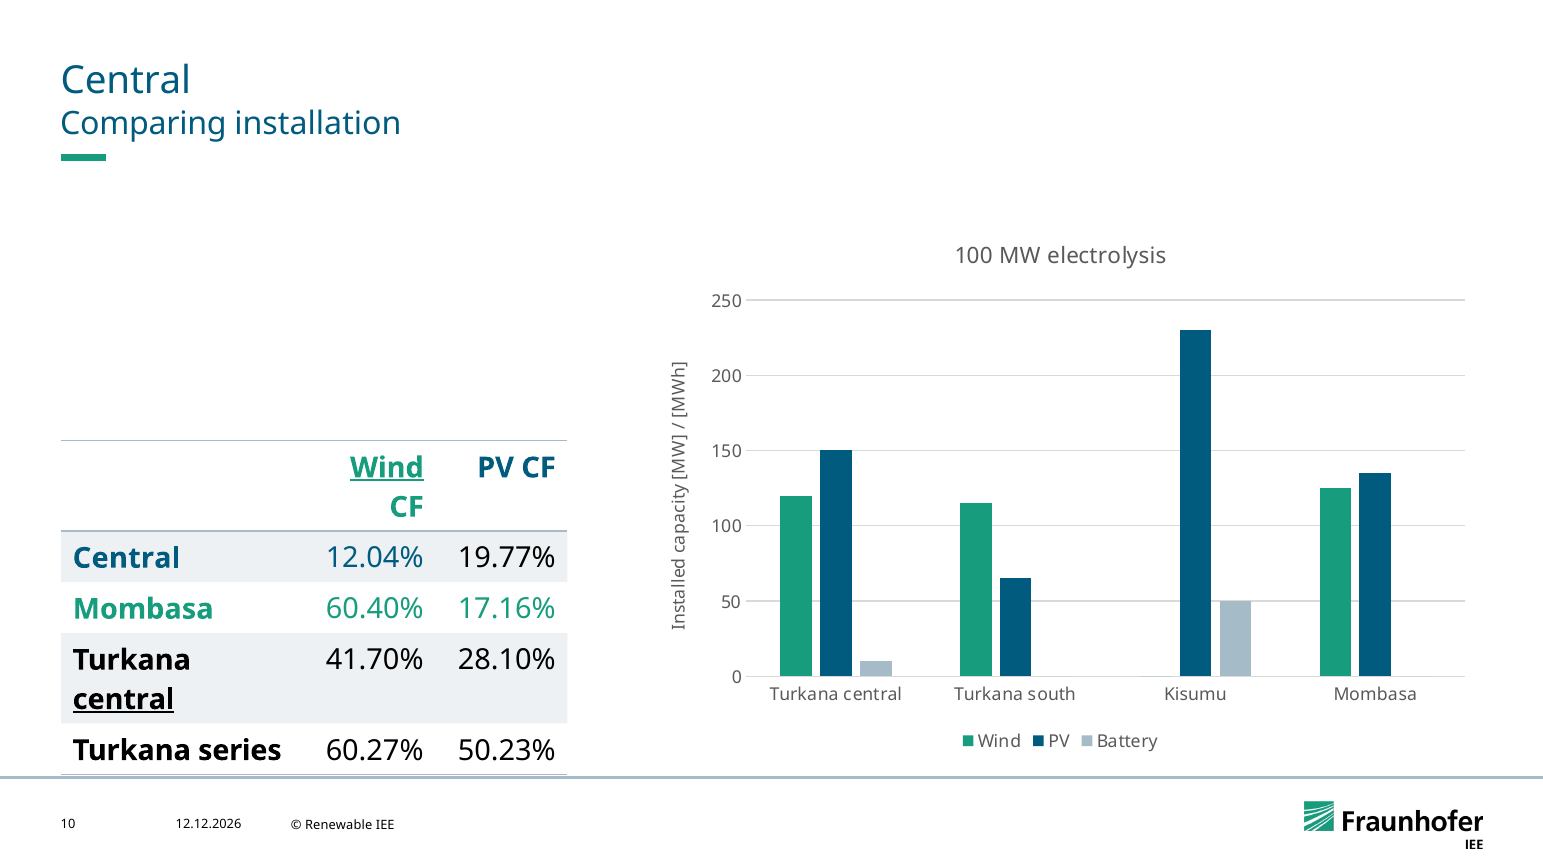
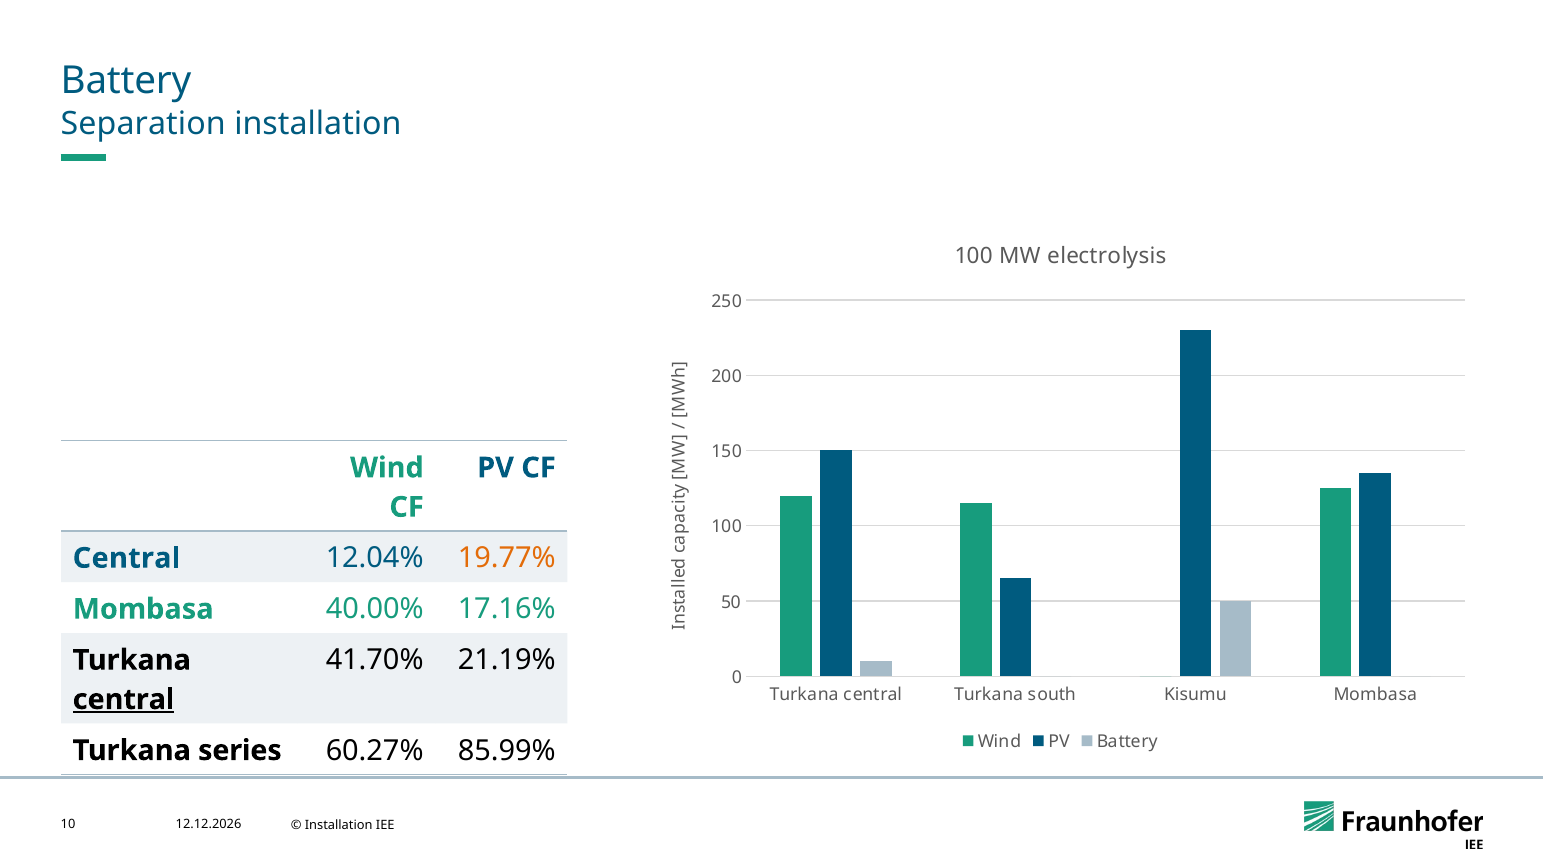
Central at (126, 81): Central -> Battery
Comparing: Comparing -> Separation
Wind at (387, 468) underline: present -> none
19.77% colour: black -> orange
60.40%: 60.40% -> 40.00%
28.10%: 28.10% -> 21.19%
50.23%: 50.23% -> 85.99%
Renewable at (339, 826): Renewable -> Installation
